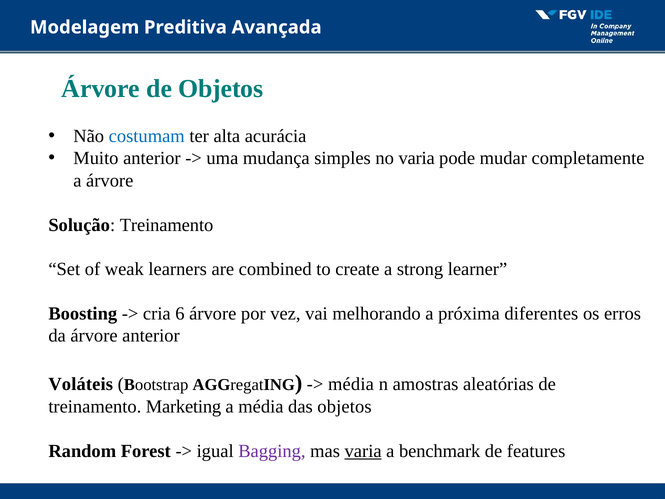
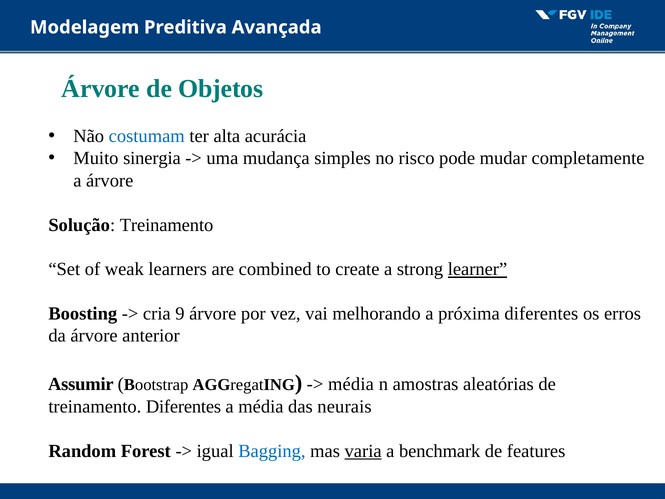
Muito anterior: anterior -> sinergia
no varia: varia -> risco
learner underline: none -> present
6: 6 -> 9
Voláteis: Voláteis -> Assumir
treinamento Marketing: Marketing -> Diferentes
das objetos: objetos -> neurais
Bagging colour: purple -> blue
